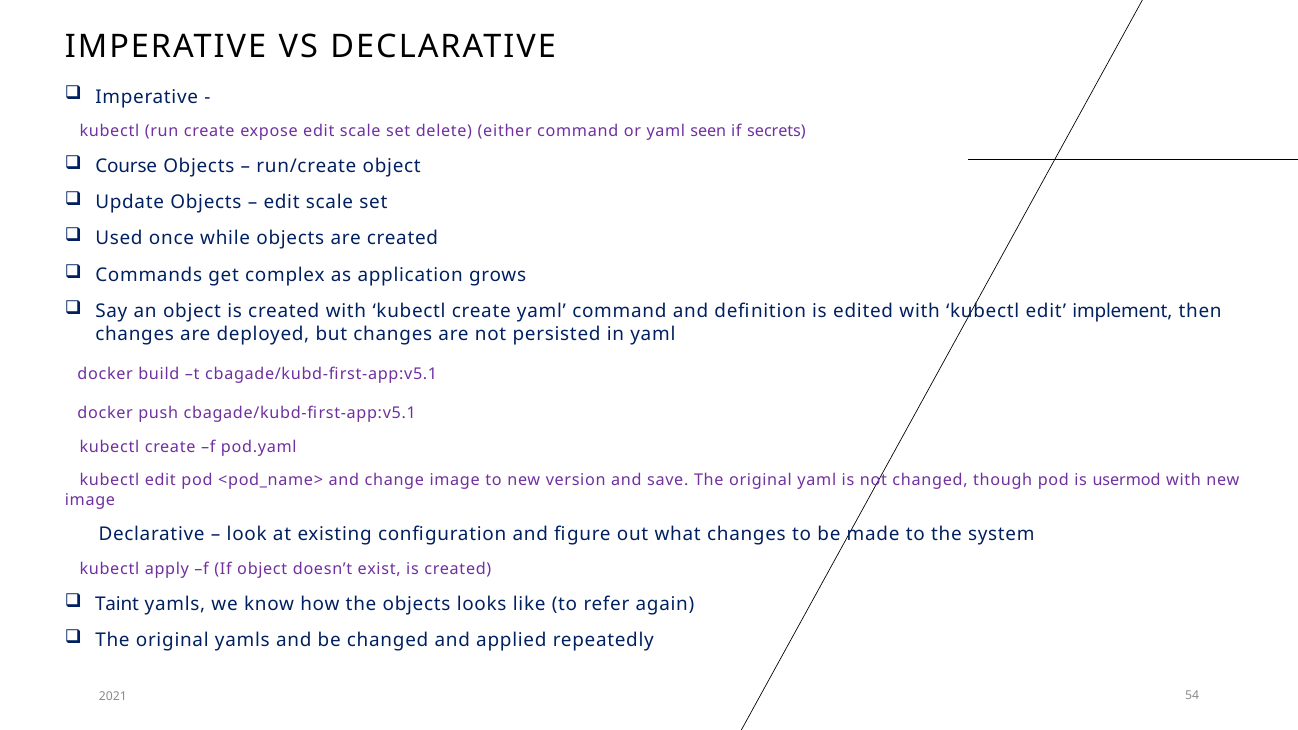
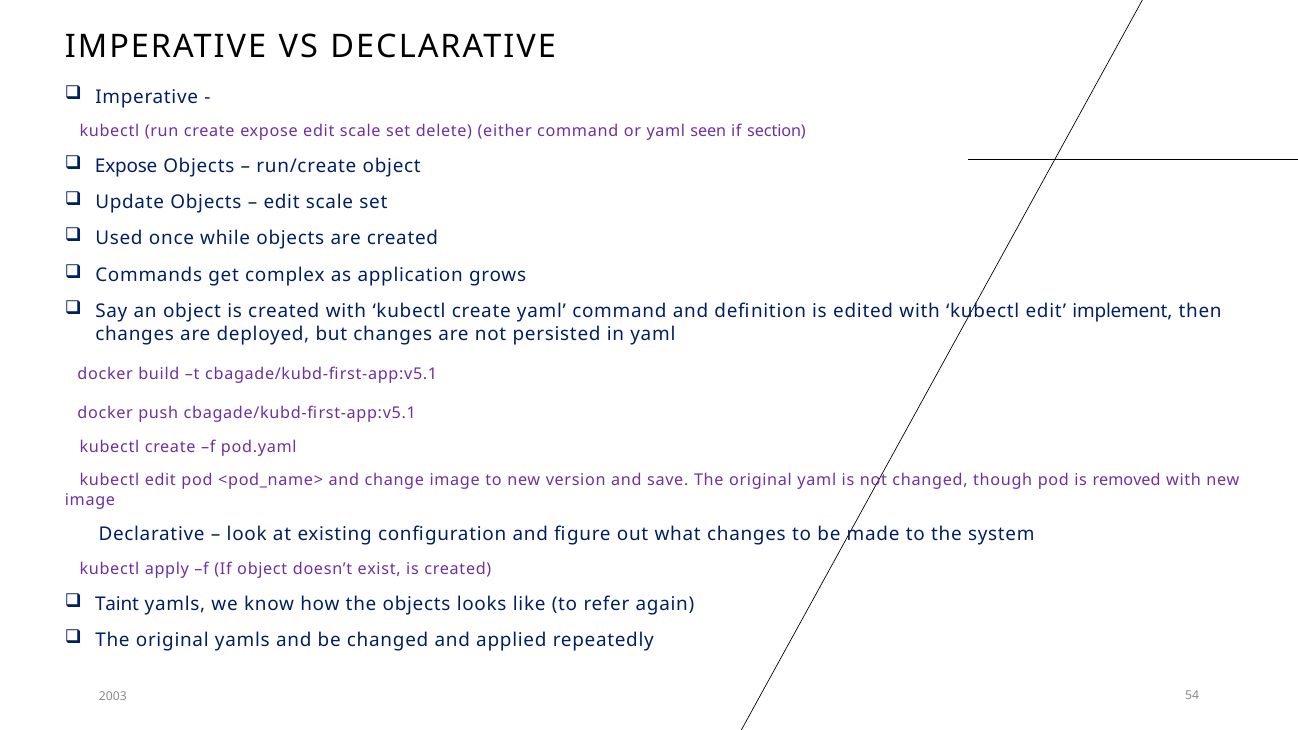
secrets: secrets -> section
Course at (126, 166): Course -> Expose
usermod: usermod -> removed
2021: 2021 -> 2003
